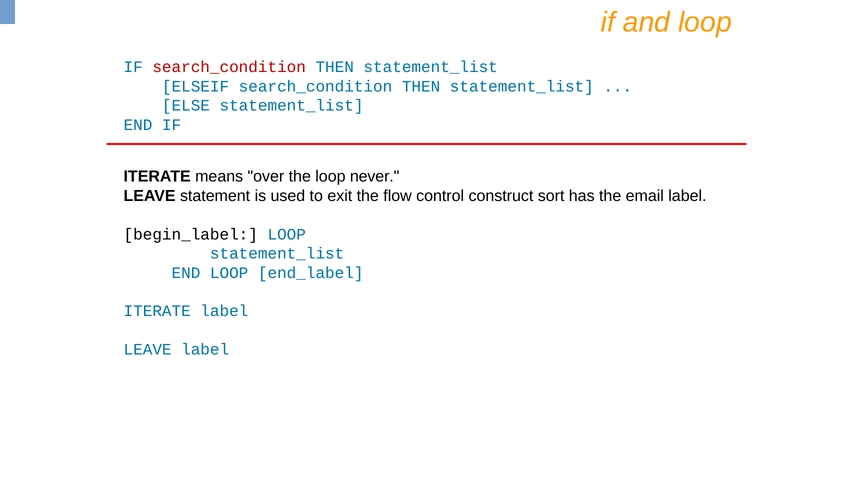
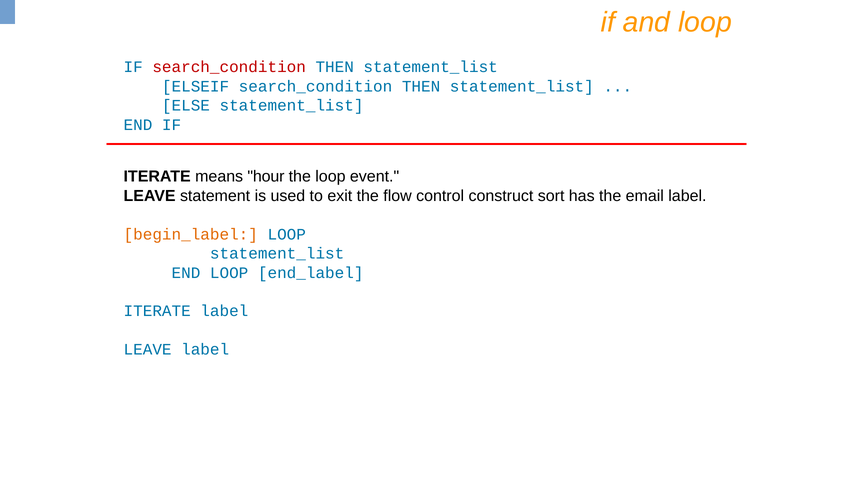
over: over -> hour
never: never -> event
begin_label colour: black -> orange
